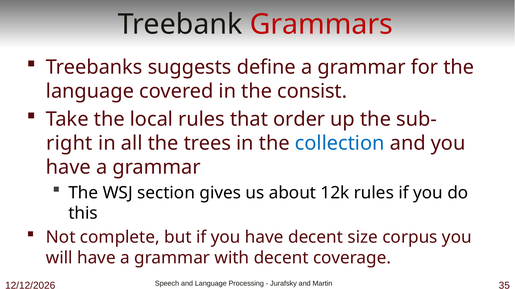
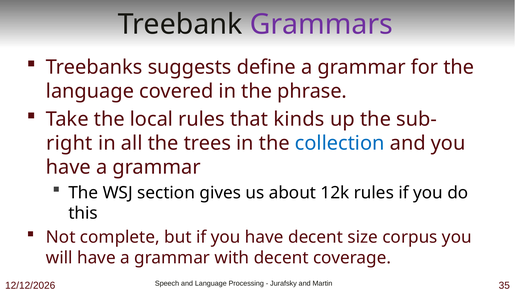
Grammars colour: red -> purple
consist: consist -> phrase
order: order -> kinds
